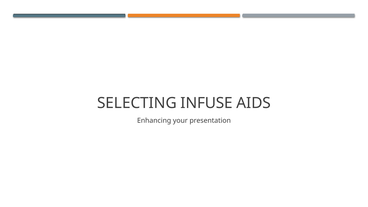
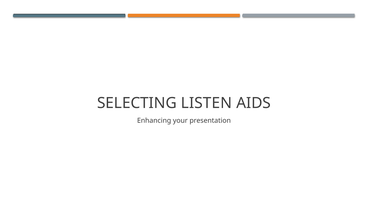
INFUSE: INFUSE -> LISTEN
